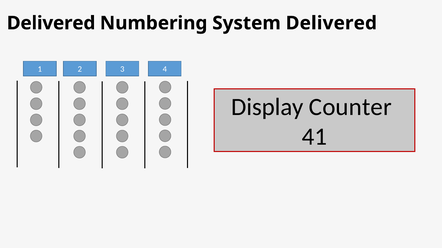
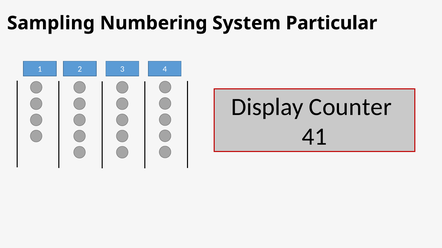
Delivered at (51, 23): Delivered -> Sampling
System Delivered: Delivered -> Particular
